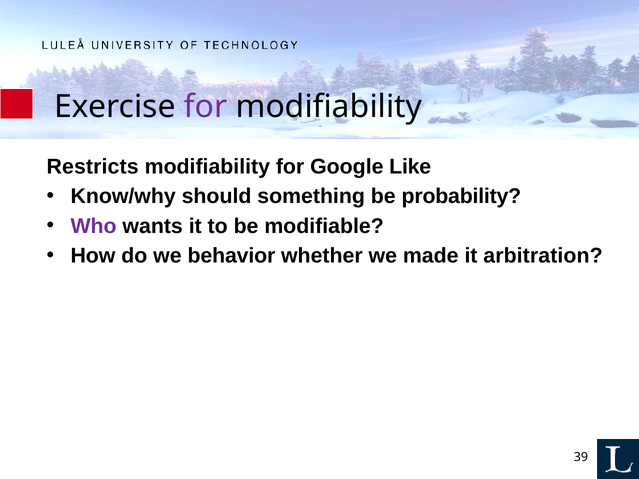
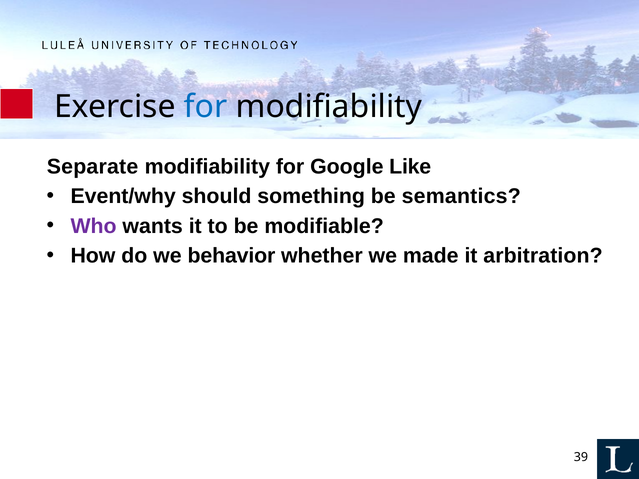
for at (206, 107) colour: purple -> blue
Restricts: Restricts -> Separate
Know/why: Know/why -> Event/why
probability: probability -> semantics
